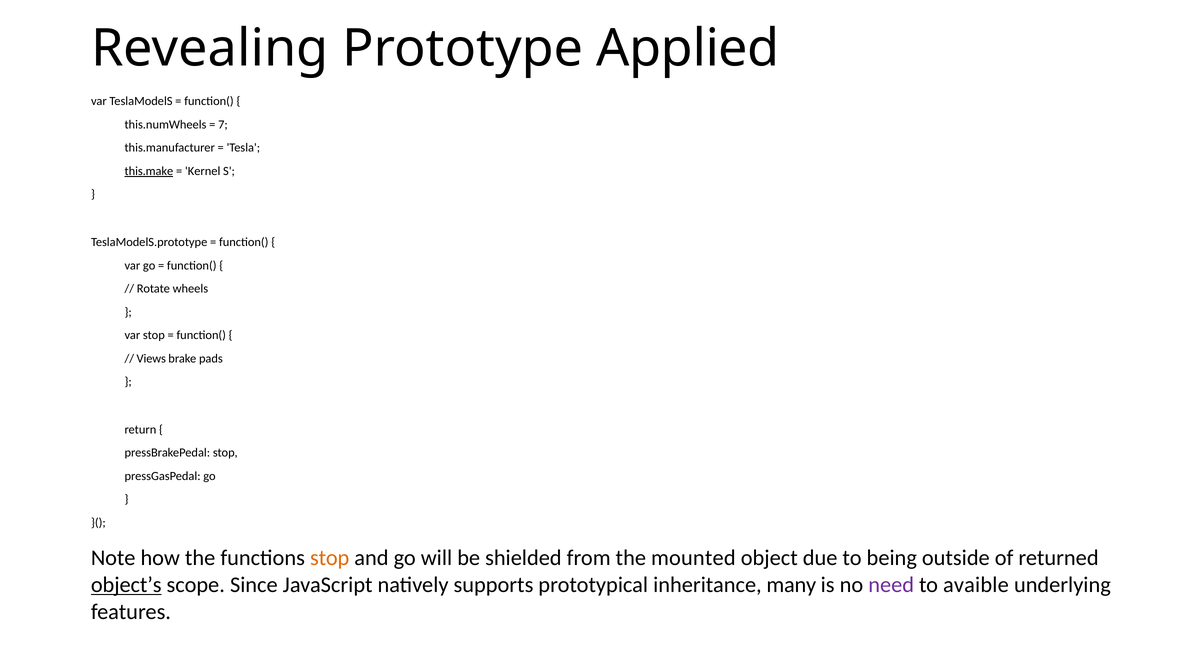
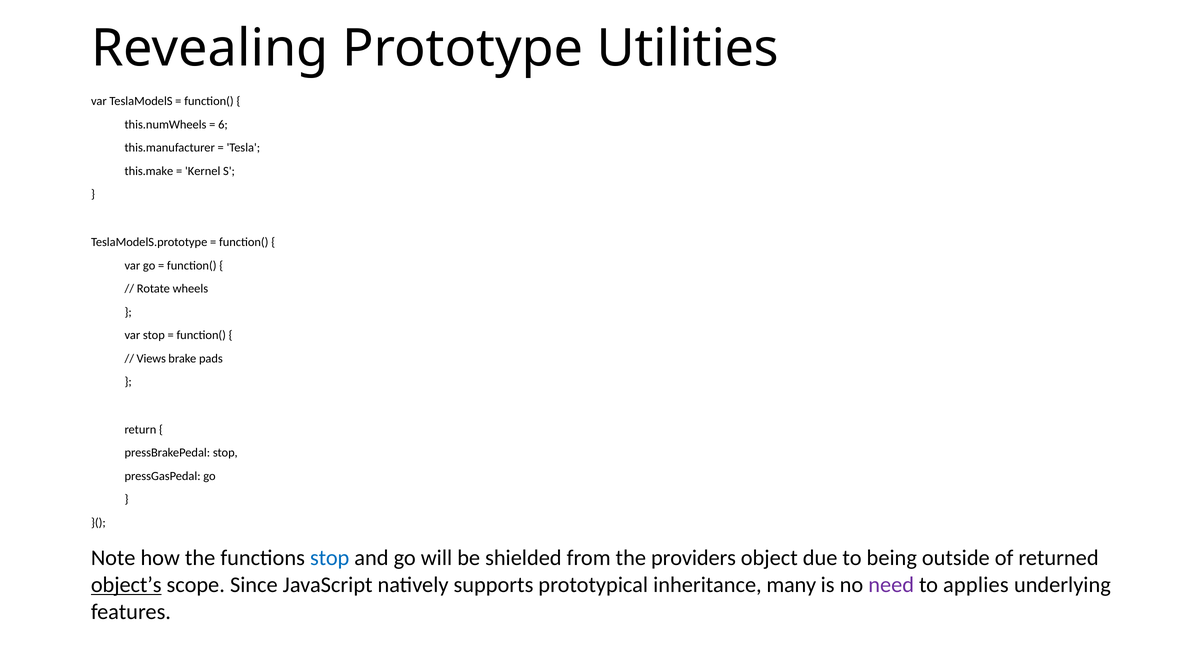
Applied: Applied -> Utilities
7: 7 -> 6
this.make underline: present -> none
stop at (330, 558) colour: orange -> blue
mounted: mounted -> providers
avaible: avaible -> applies
